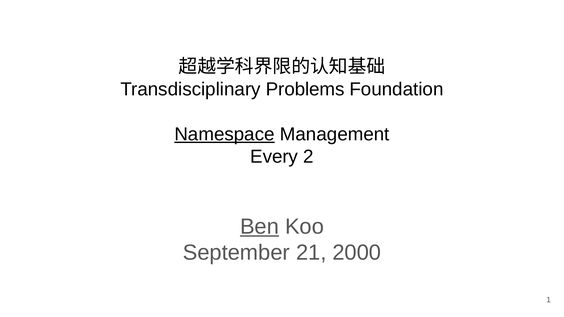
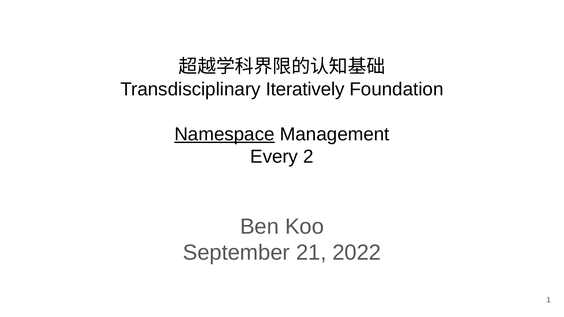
Problems: Problems -> Iteratively
Ben underline: present -> none
2000: 2000 -> 2022
